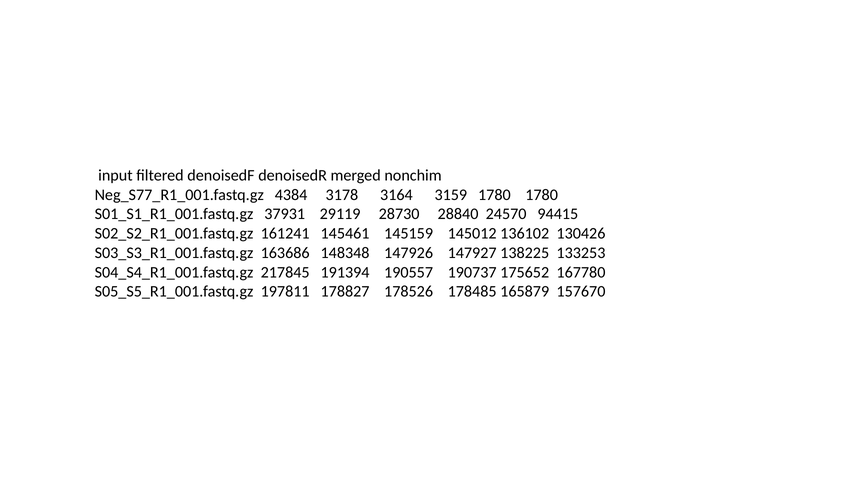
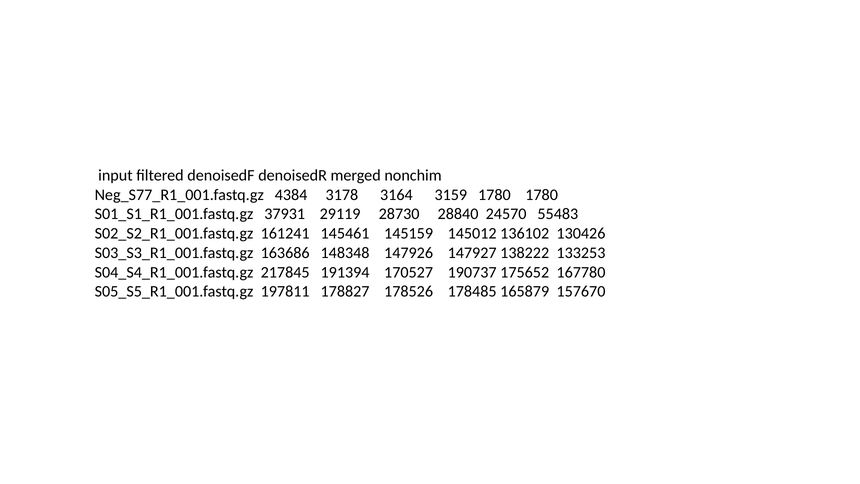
94415: 94415 -> 55483
138225: 138225 -> 138222
190557: 190557 -> 170527
